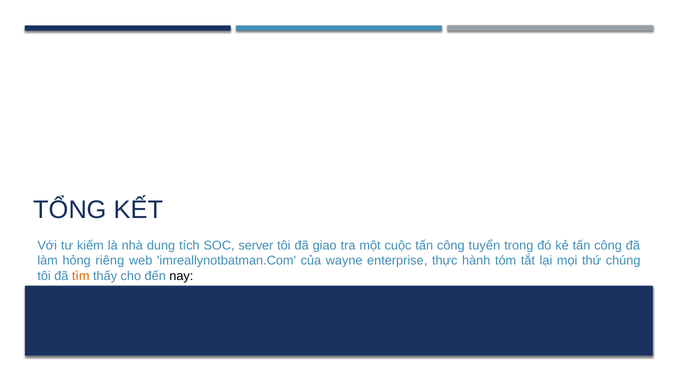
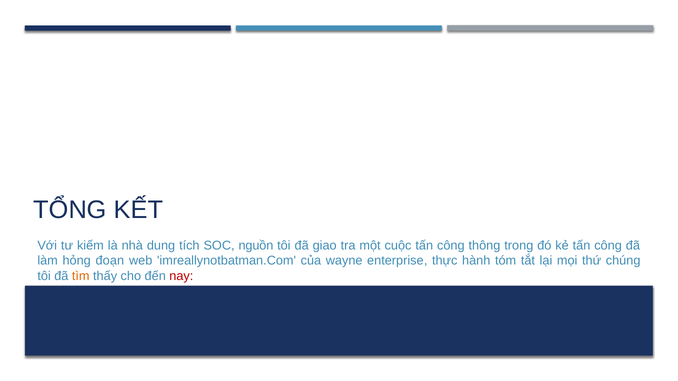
server: server -> nguồn
tuyển: tuyển -> thông
riêng: riêng -> đoạn
nay colour: black -> red
